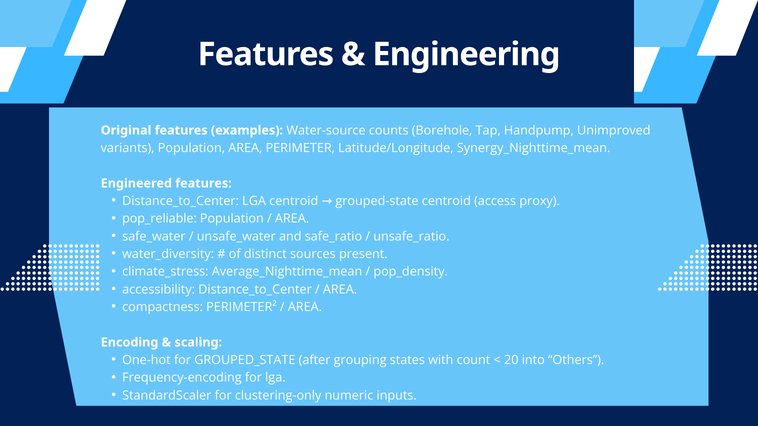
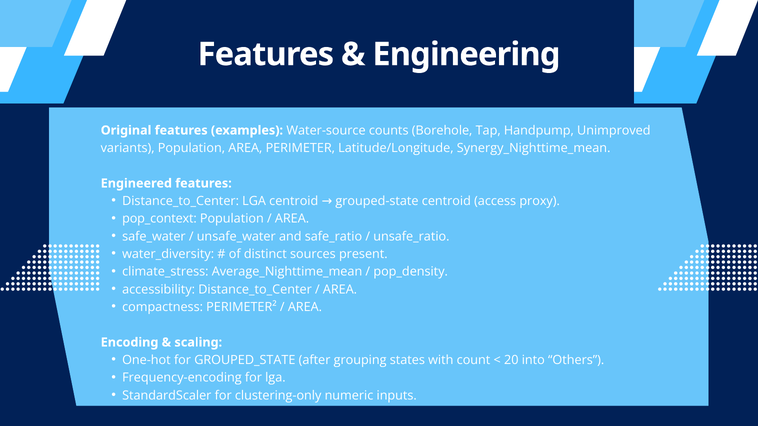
pop_reliable: pop_reliable -> pop_context
